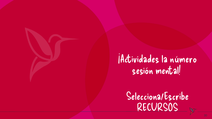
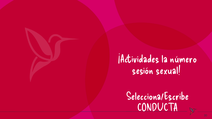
mental: mental -> sexual
RECURSOS: RECURSOS -> CONDUCTA
